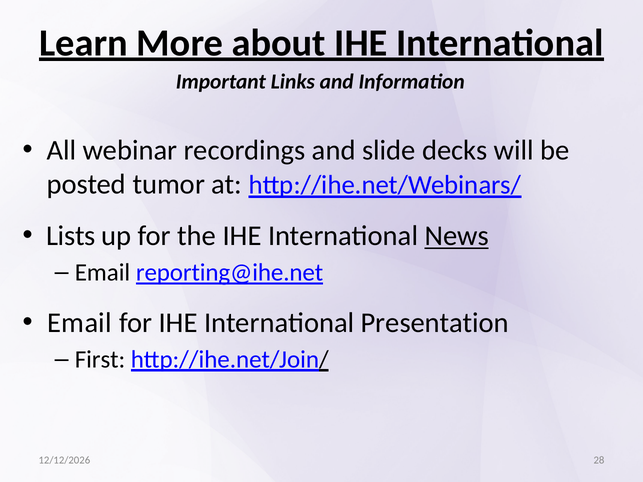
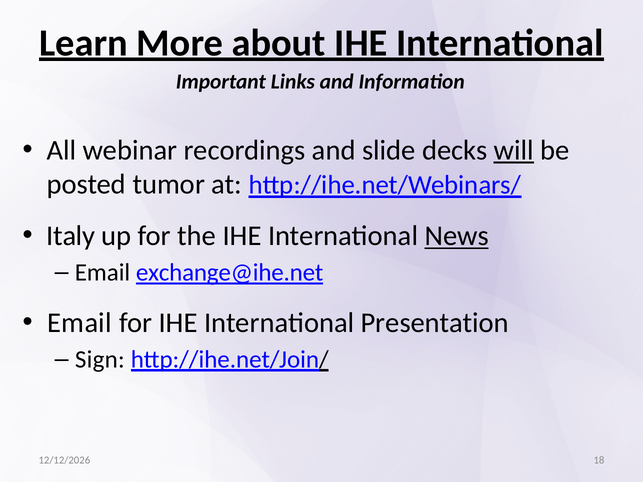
will underline: none -> present
Lists: Lists -> Italy
reporting@ihe.net: reporting@ihe.net -> exchange@ihe.net
First: First -> Sign
28: 28 -> 18
